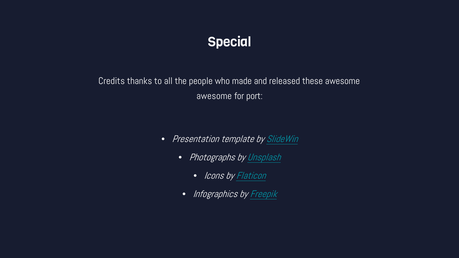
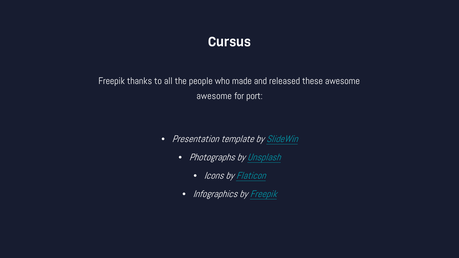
Special: Special -> Cursus
Credits at (112, 81): Credits -> Freepik
